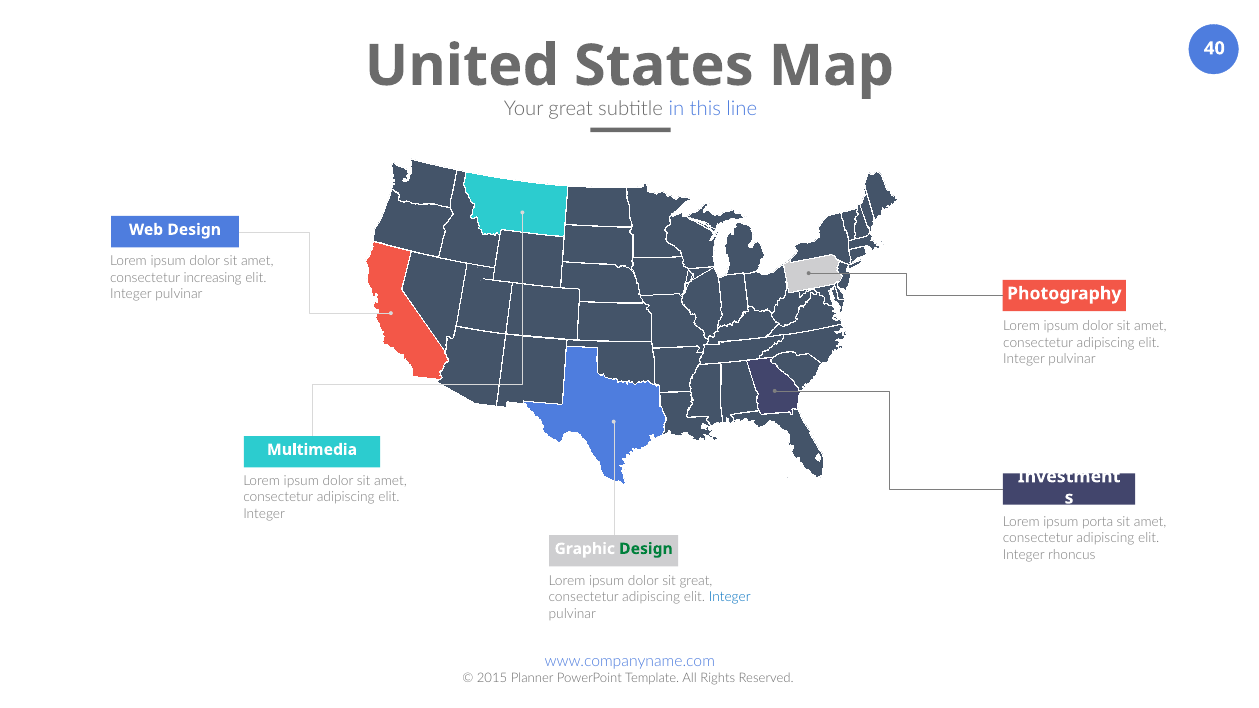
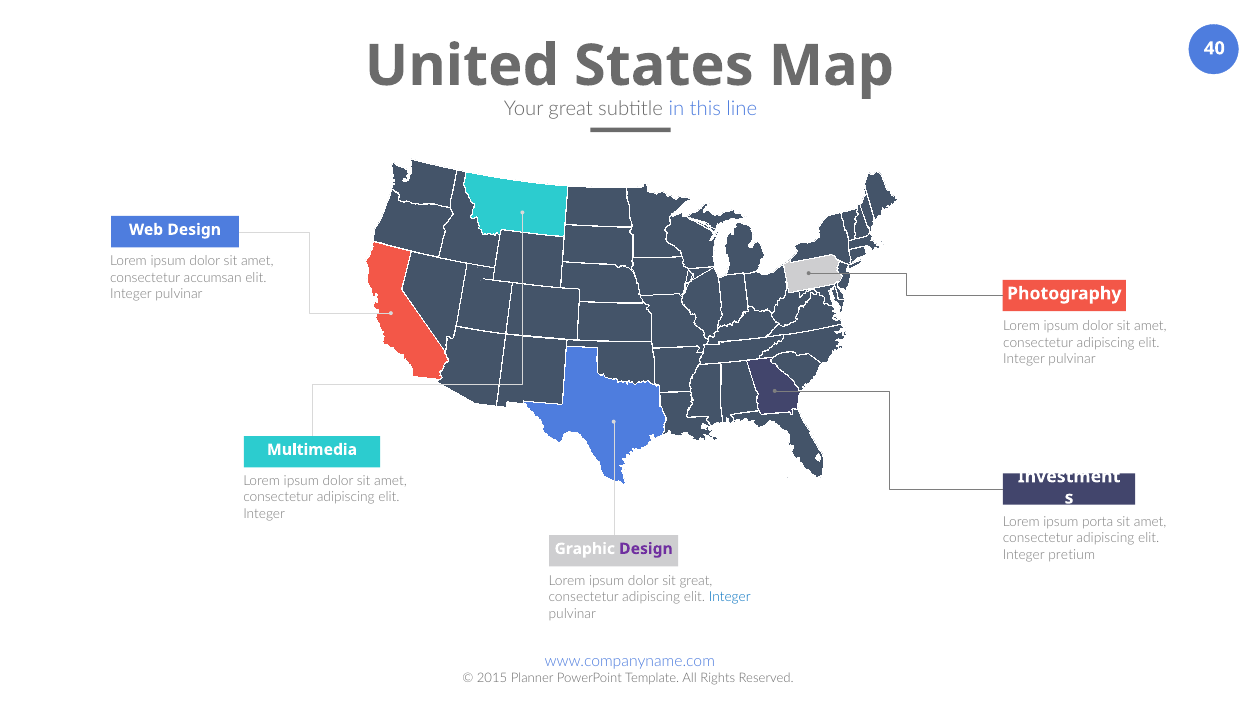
increasing: increasing -> accumsan
Design at (646, 549) colour: green -> purple
rhoncus: rhoncus -> pretium
